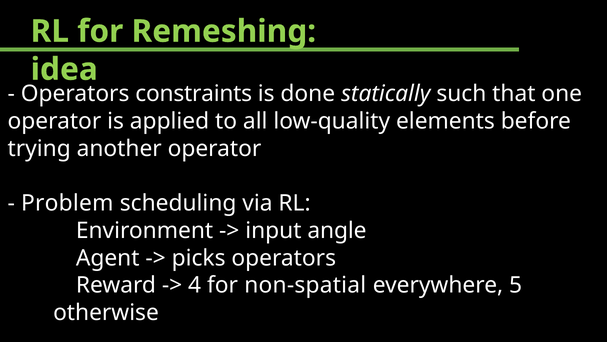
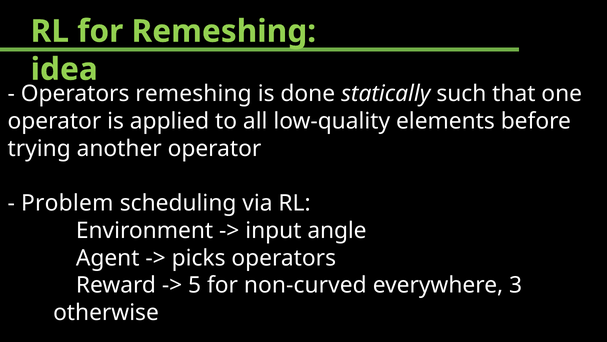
Operators constraints: constraints -> remeshing
4: 4 -> 5
non-spatial: non-spatial -> non-curved
5: 5 -> 3
